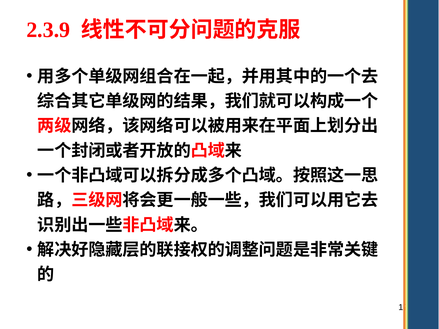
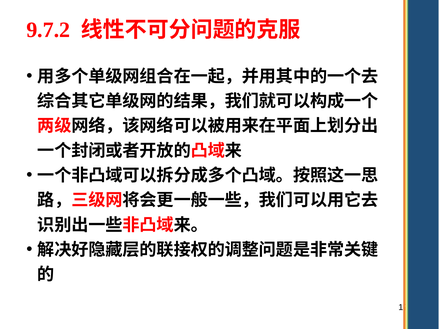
2.3.9: 2.3.9 -> 9.7.2
